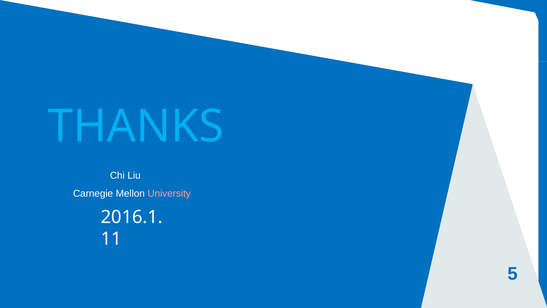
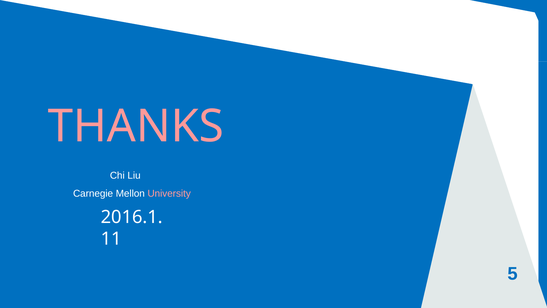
THANKS colour: light blue -> pink
